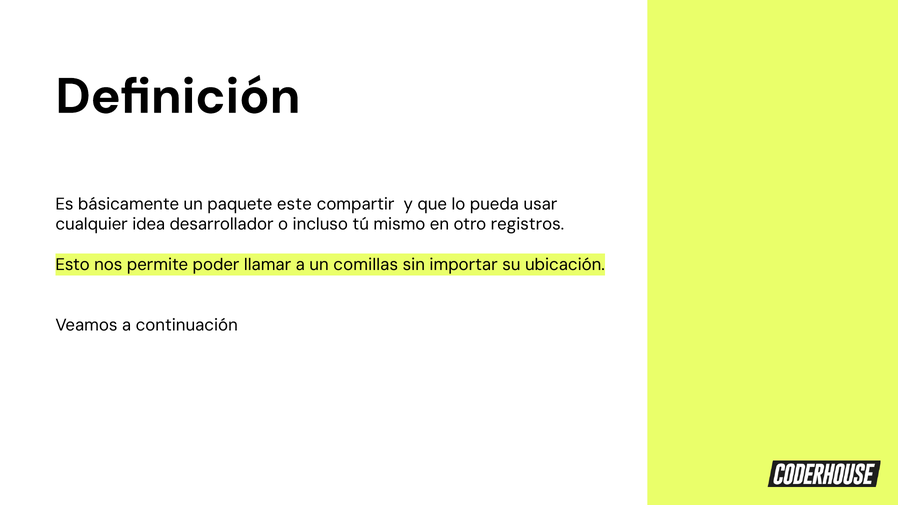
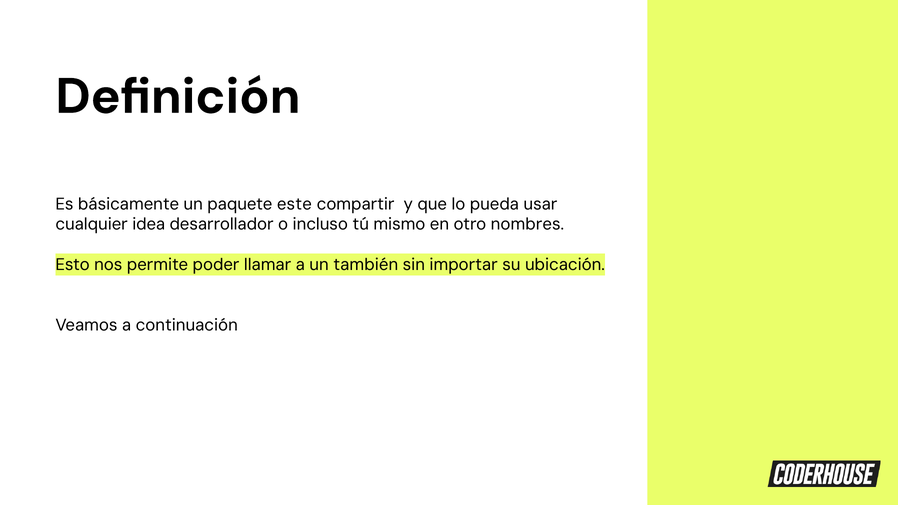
registros: registros -> nombres
comillas: comillas -> también
